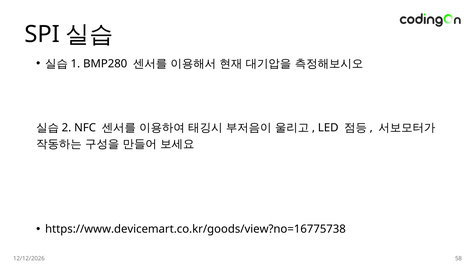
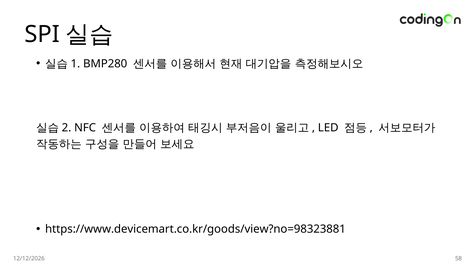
https://www.devicemart.co.kr/goods/view?no=16775738: https://www.devicemart.co.kr/goods/view?no=16775738 -> https://www.devicemart.co.kr/goods/view?no=98323881
